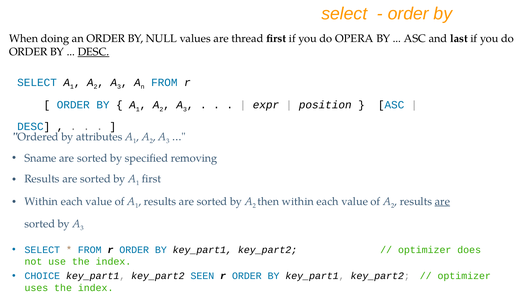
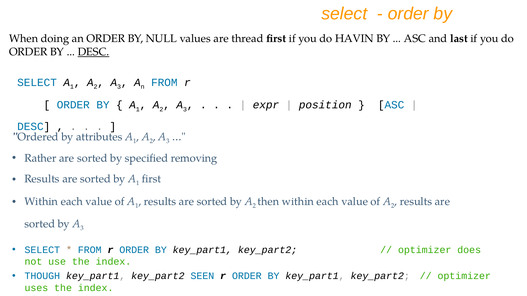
OPERA: OPERA -> HAVIN
Sname: Sname -> Rather
are at (442, 202) underline: present -> none
CHOICE: CHOICE -> THOUGH
